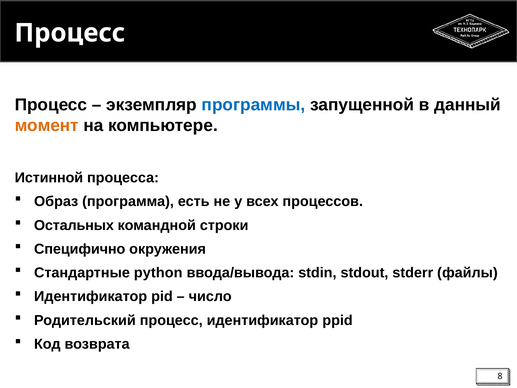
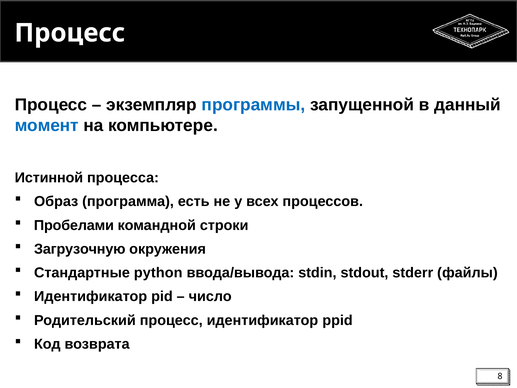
момент colour: orange -> blue
Остальных: Остальных -> Пробелами
Специфично: Специфично -> Загрузочную
